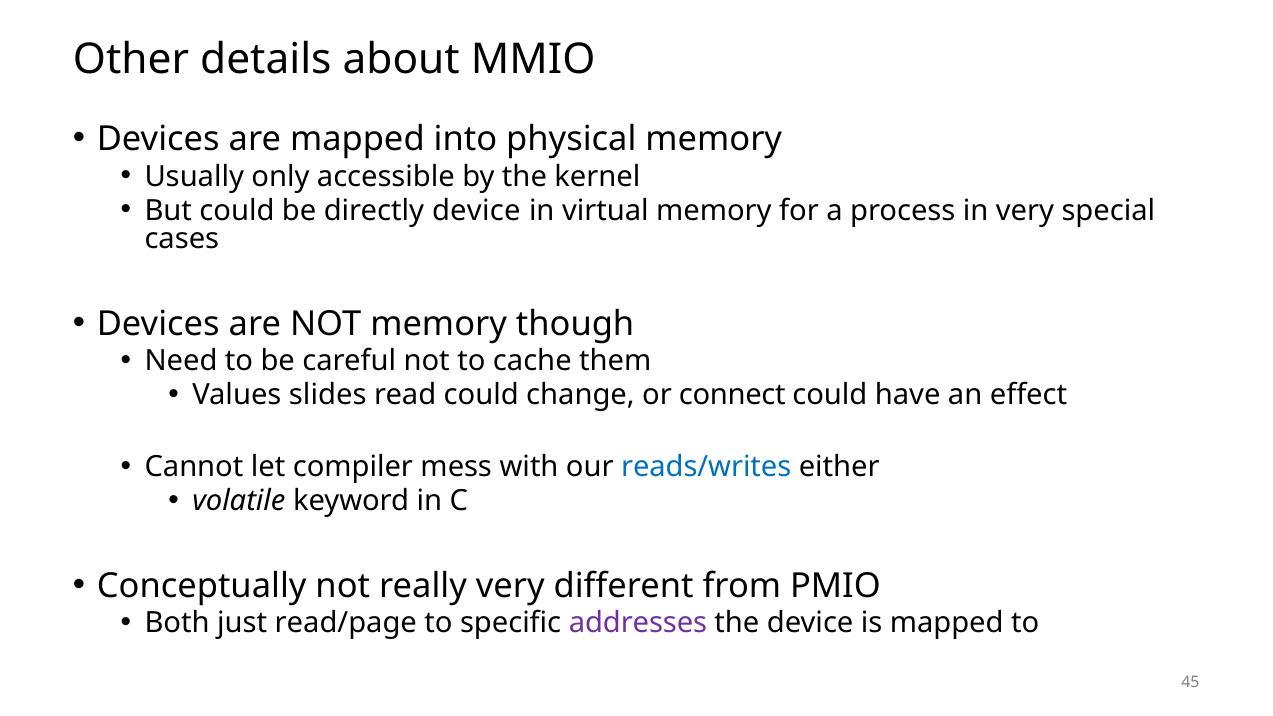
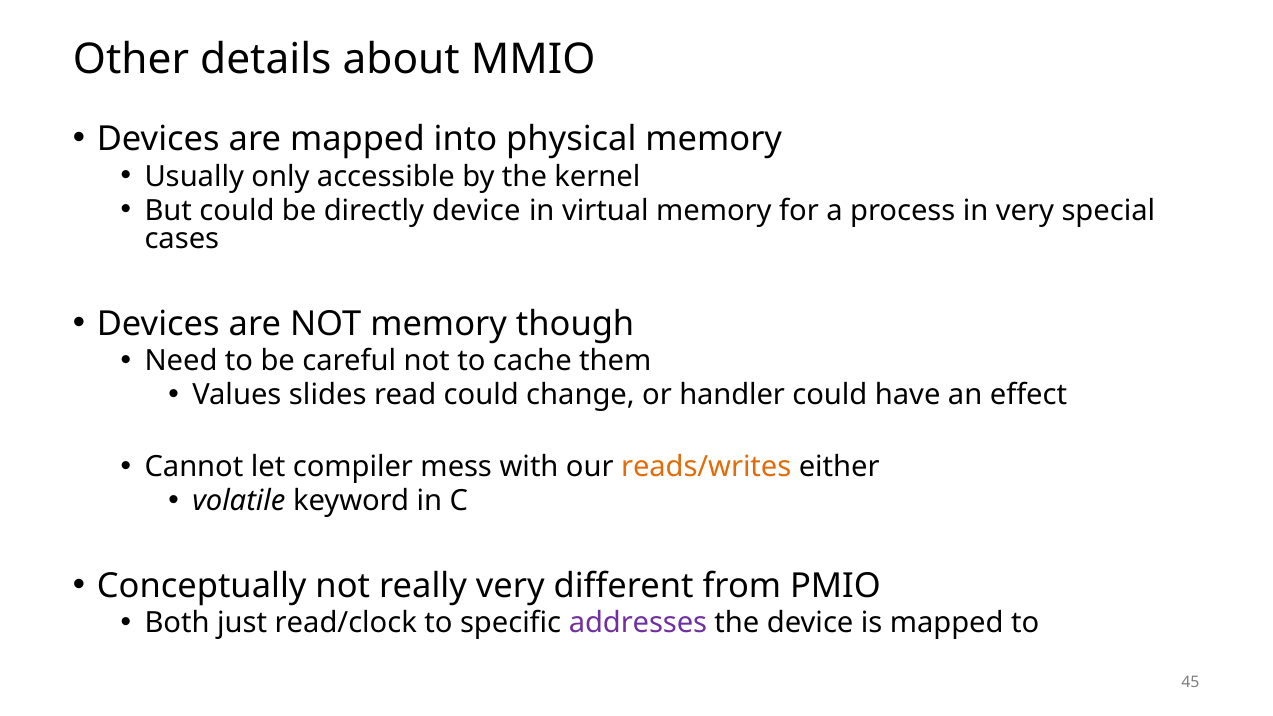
connect: connect -> handler
reads/writes colour: blue -> orange
read/page: read/page -> read/clock
